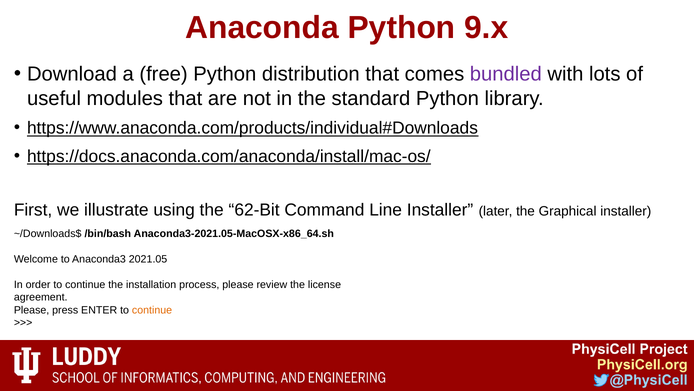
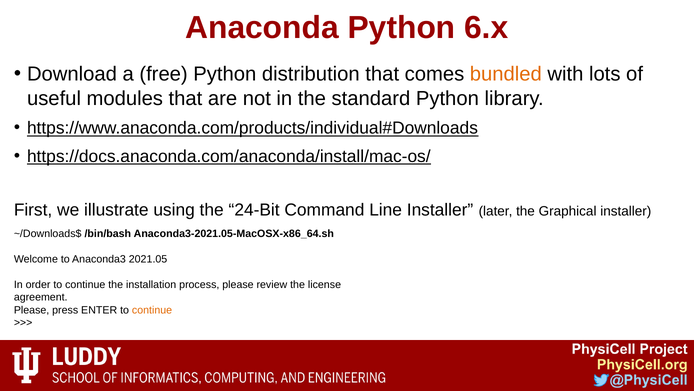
9.x: 9.x -> 6.x
bundled colour: purple -> orange
62-Bit: 62-Bit -> 24-Bit
